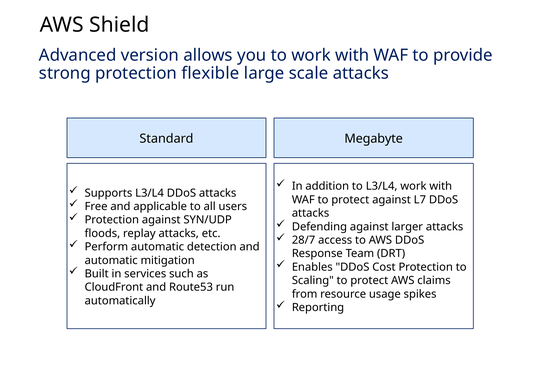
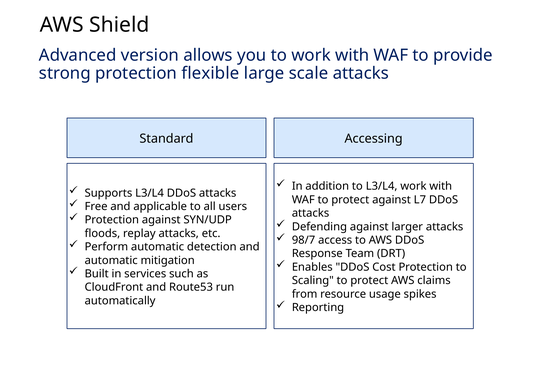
Megabyte: Megabyte -> Accessing
28/7: 28/7 -> 98/7
